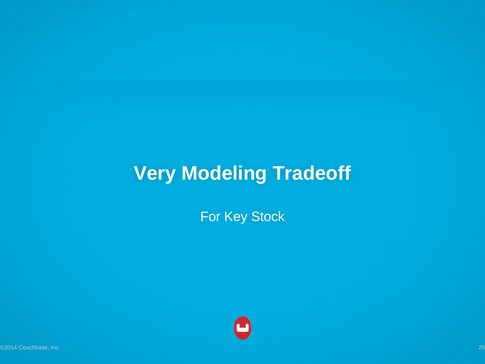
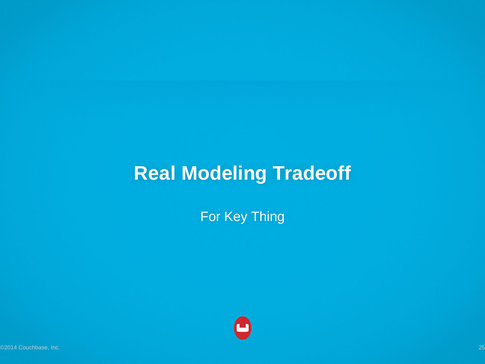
Very: Very -> Real
Stock: Stock -> Thing
